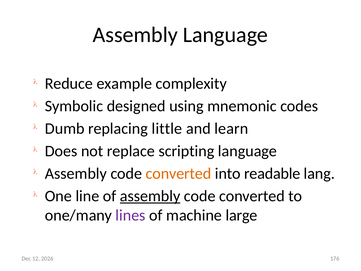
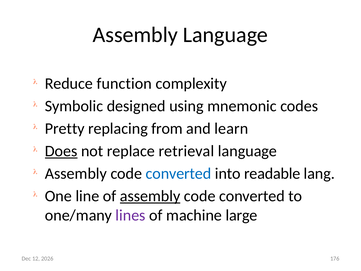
example: example -> function
Dumb: Dumb -> Pretty
little: little -> from
Does underline: none -> present
scripting: scripting -> retrieval
converted at (179, 173) colour: orange -> blue
